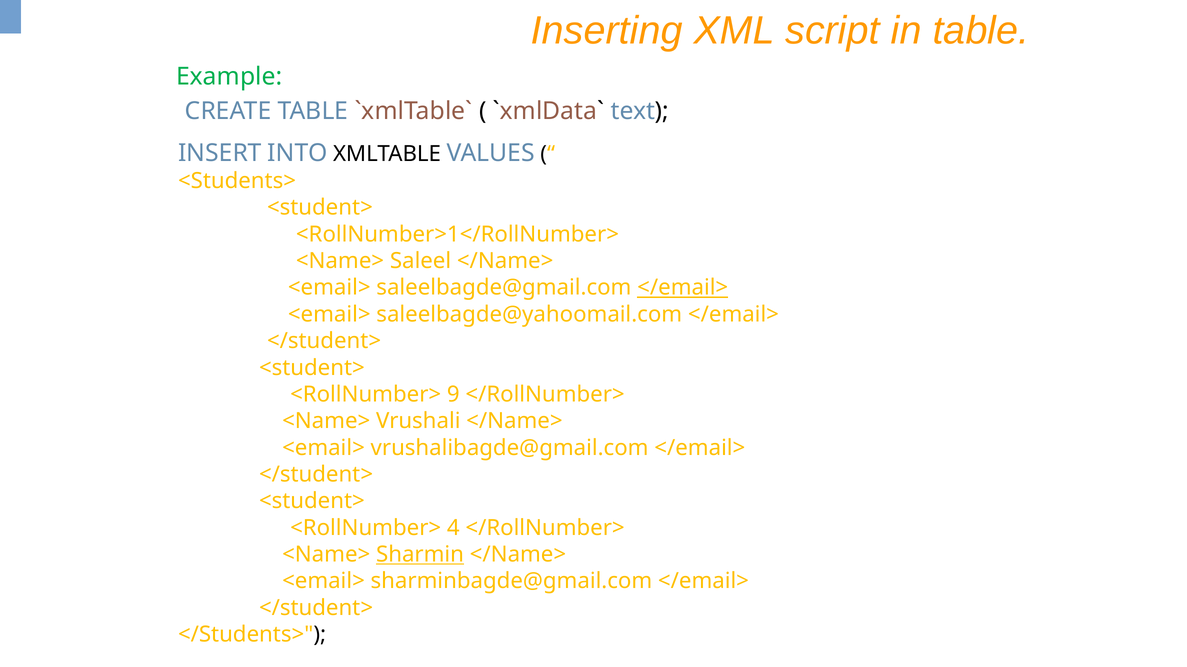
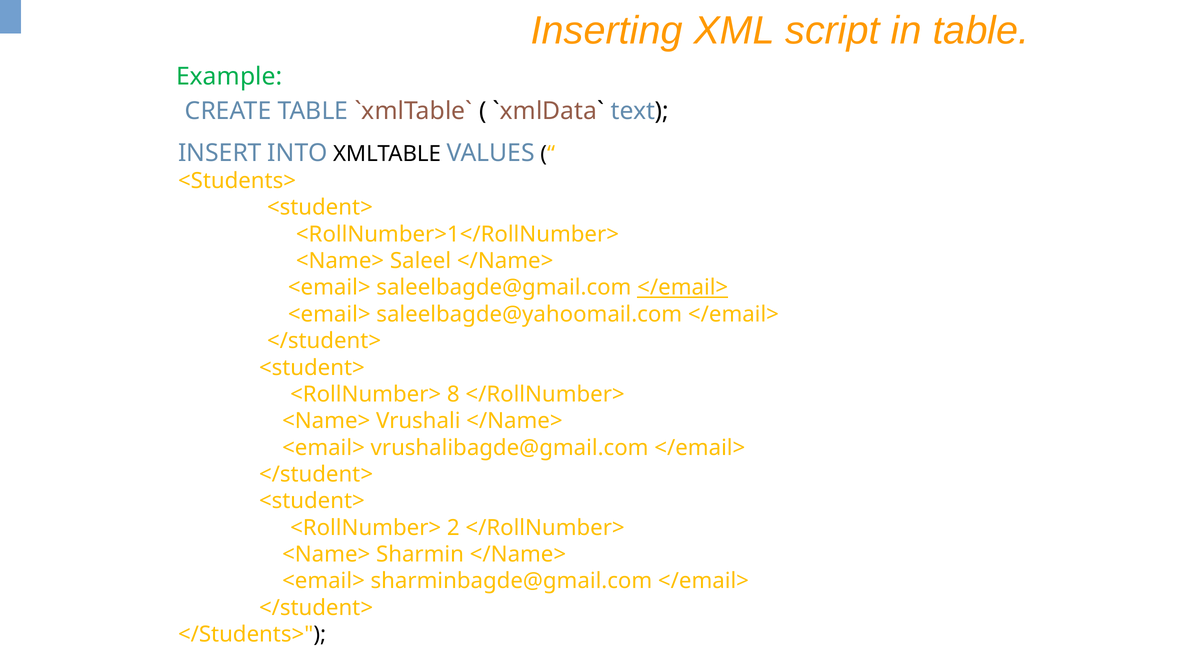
9: 9 -> 8
4: 4 -> 2
Sharmin underline: present -> none
